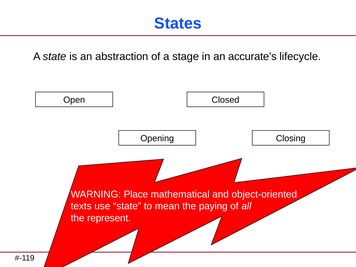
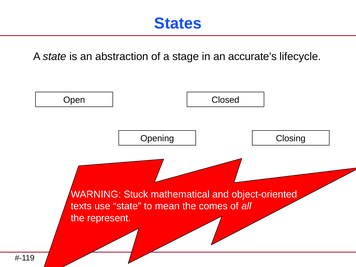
Place: Place -> Stuck
paying: paying -> comes
